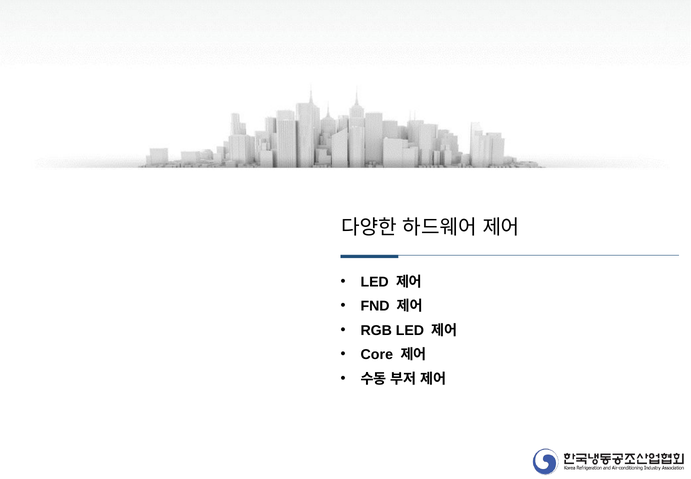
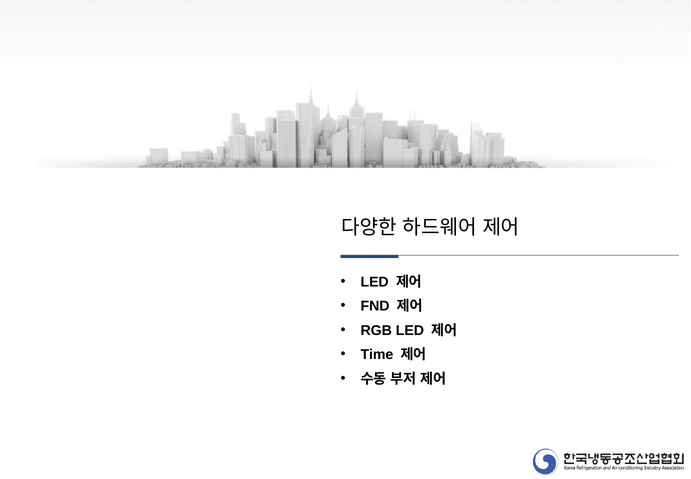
Core: Core -> Time
